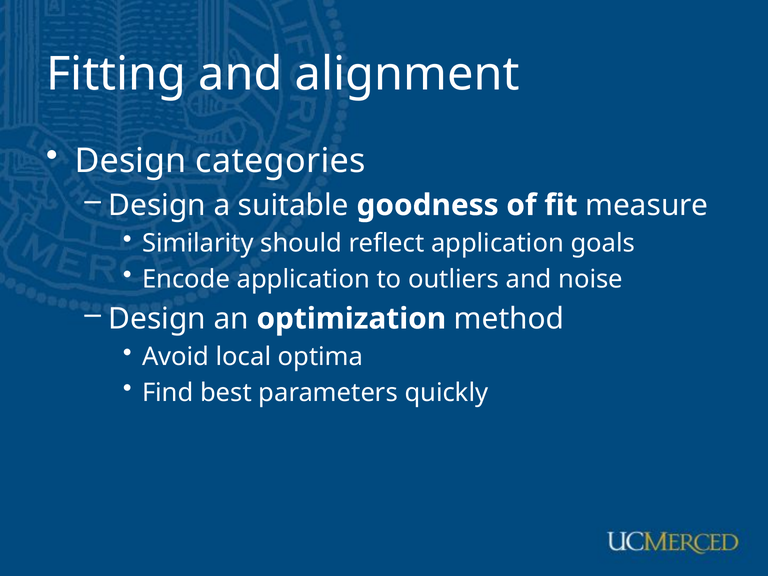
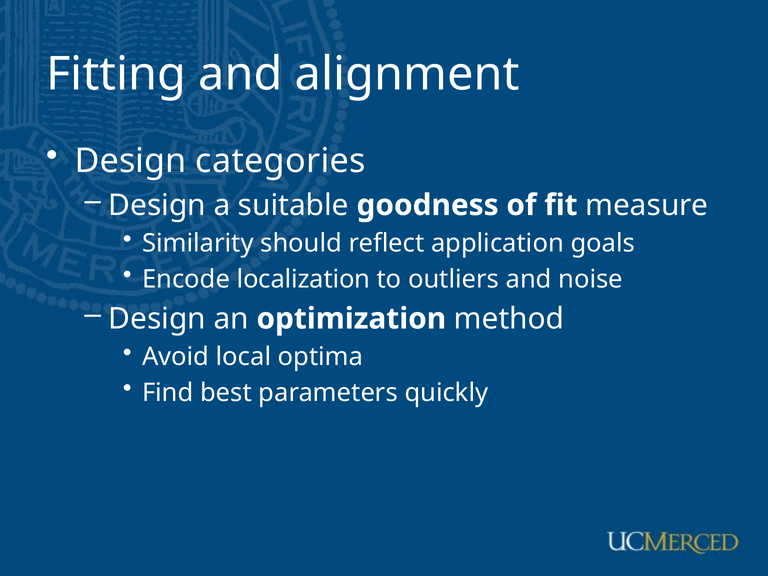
Encode application: application -> localization
